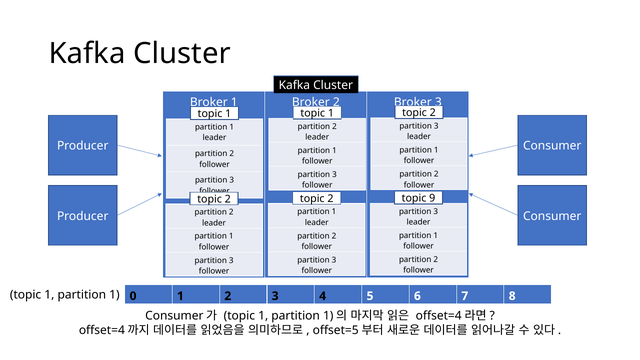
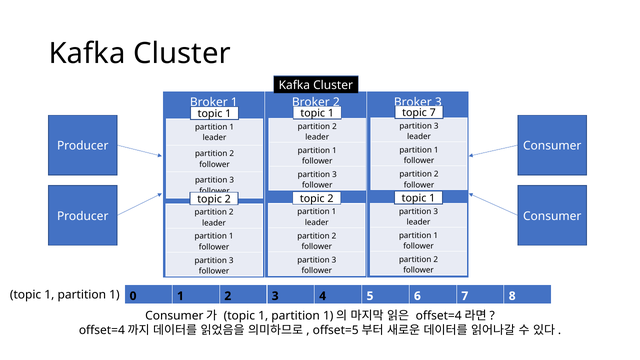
2 at (433, 113): 2 -> 7
9 at (432, 198): 9 -> 1
